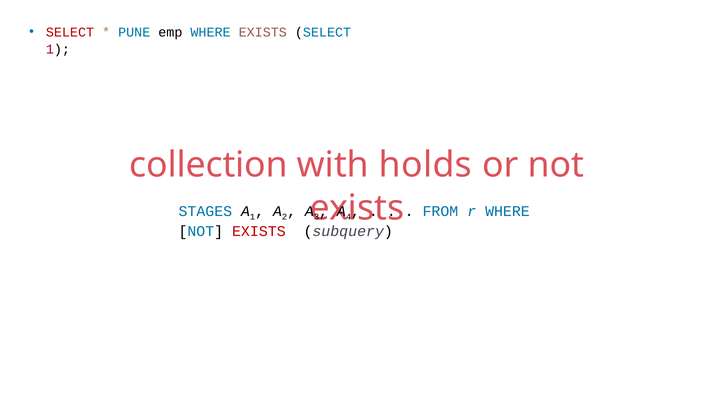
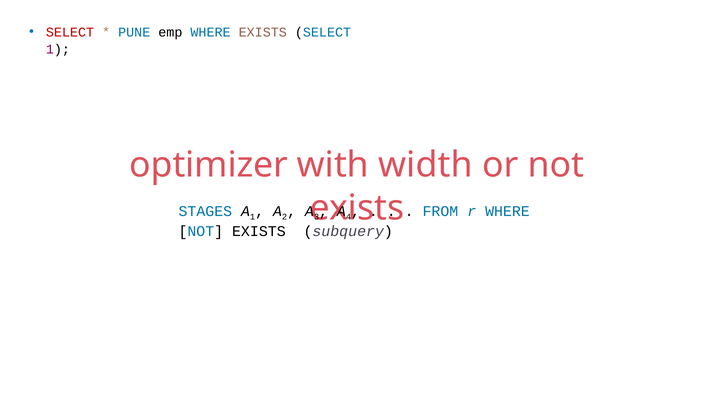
collection: collection -> optimizer
holds: holds -> width
EXISTS at (259, 231) colour: red -> black
